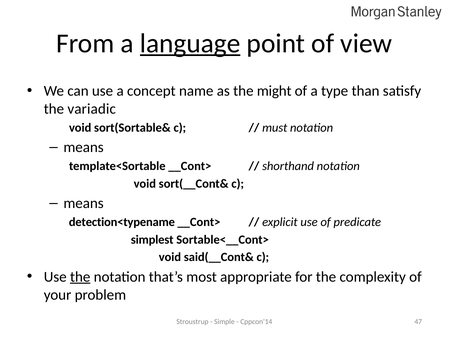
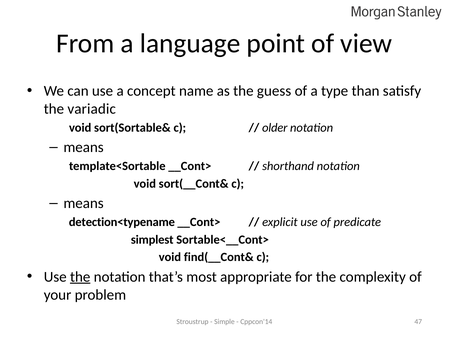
language underline: present -> none
might: might -> guess
must: must -> older
said(__Cont&: said(__Cont& -> find(__Cont&
